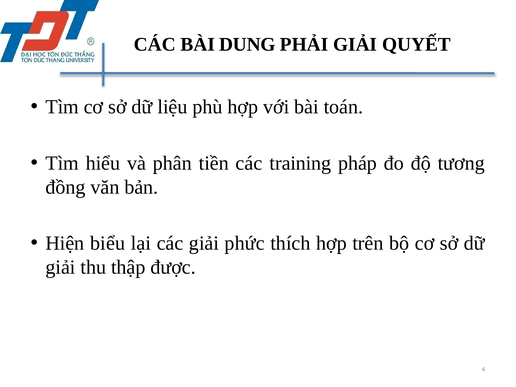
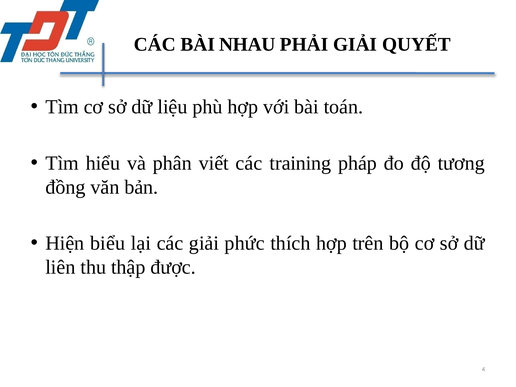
DUNG: DUNG -> NHAU
tiền: tiền -> viết
giải at (60, 267): giải -> liên
